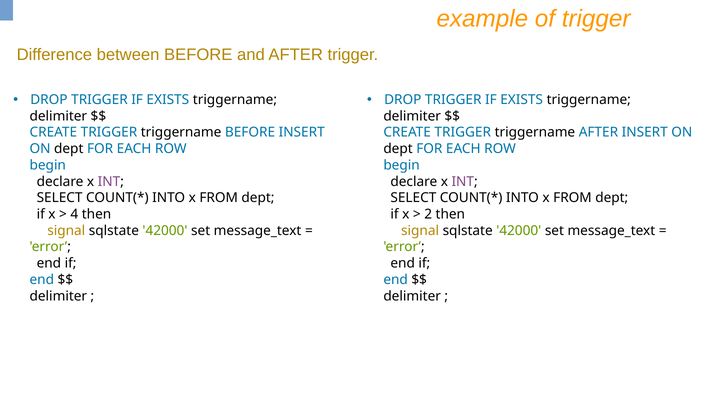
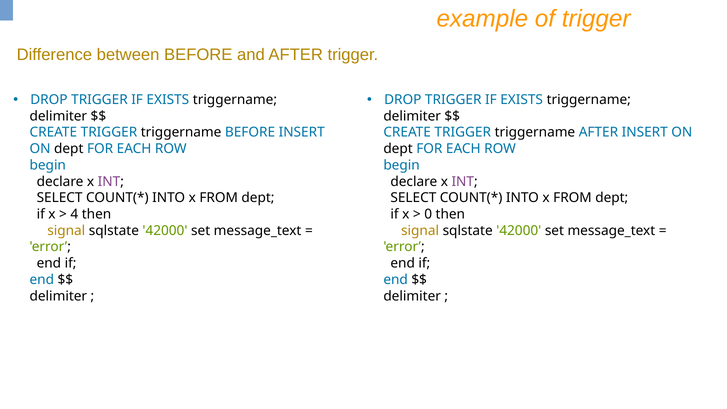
2: 2 -> 0
